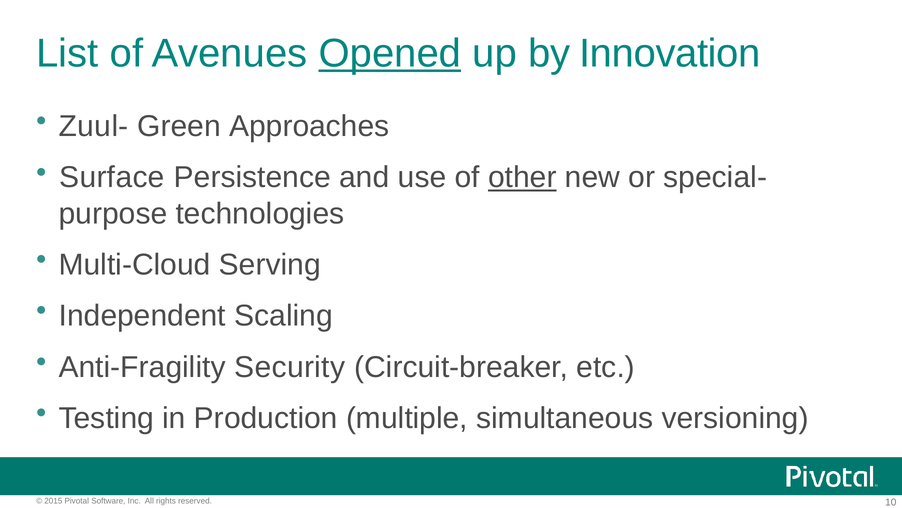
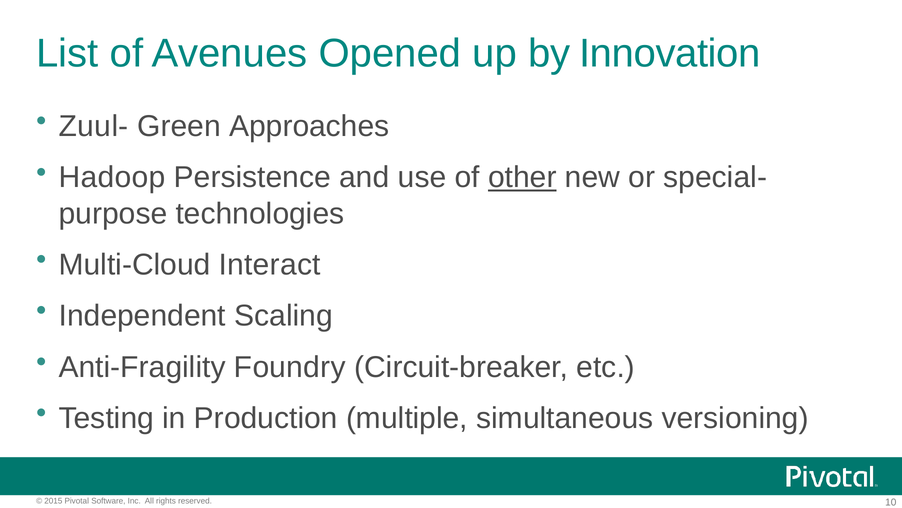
Opened underline: present -> none
Surface: Surface -> Hadoop
Serving: Serving -> Interact
Security: Security -> Foundry
